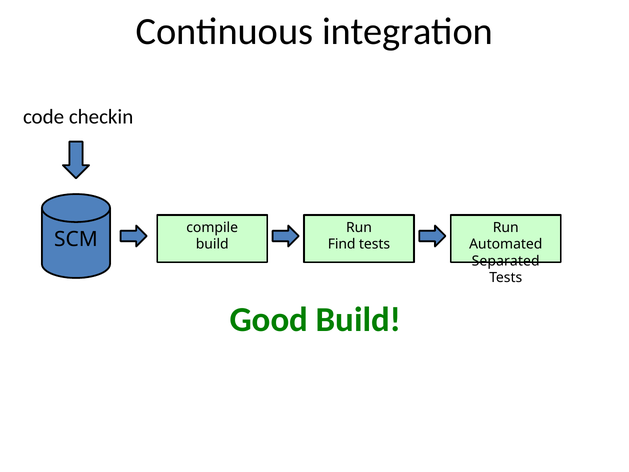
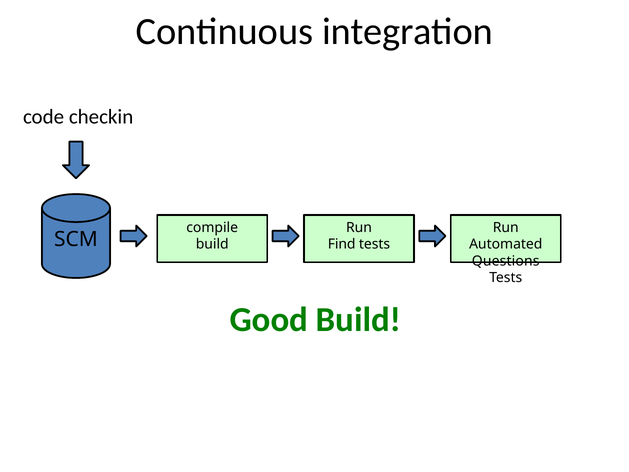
Separated: Separated -> Questions
